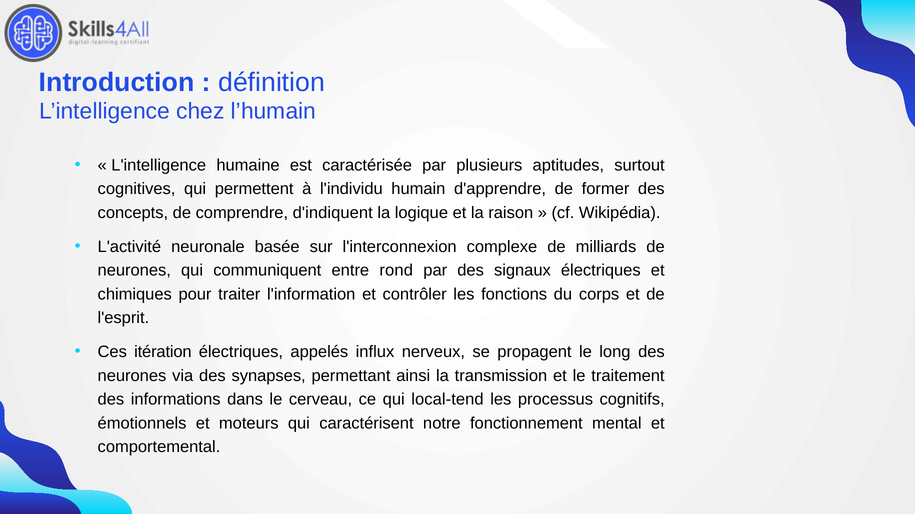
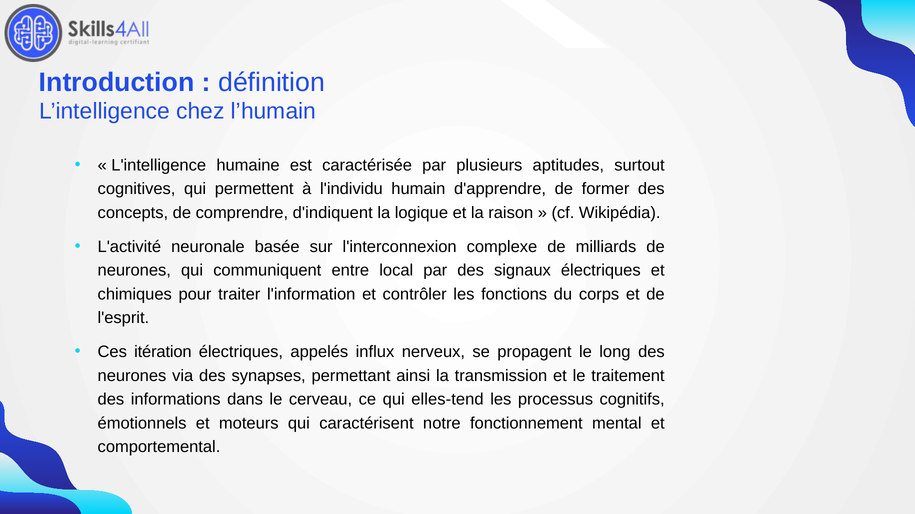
rond: rond -> local
local-tend: local-tend -> elles-tend
